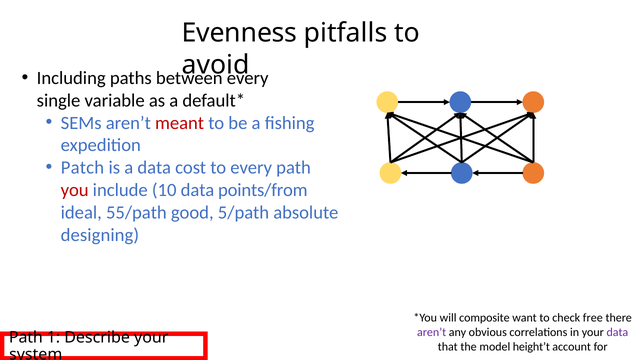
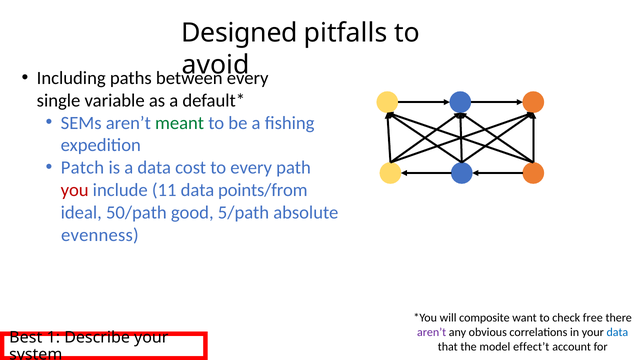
Evenness: Evenness -> Designed
meant colour: red -> green
10: 10 -> 11
55/path: 55/path -> 50/path
designing: designing -> evenness
data at (617, 332) colour: purple -> blue
Path at (26, 337): Path -> Best
height’t: height’t -> effect’t
